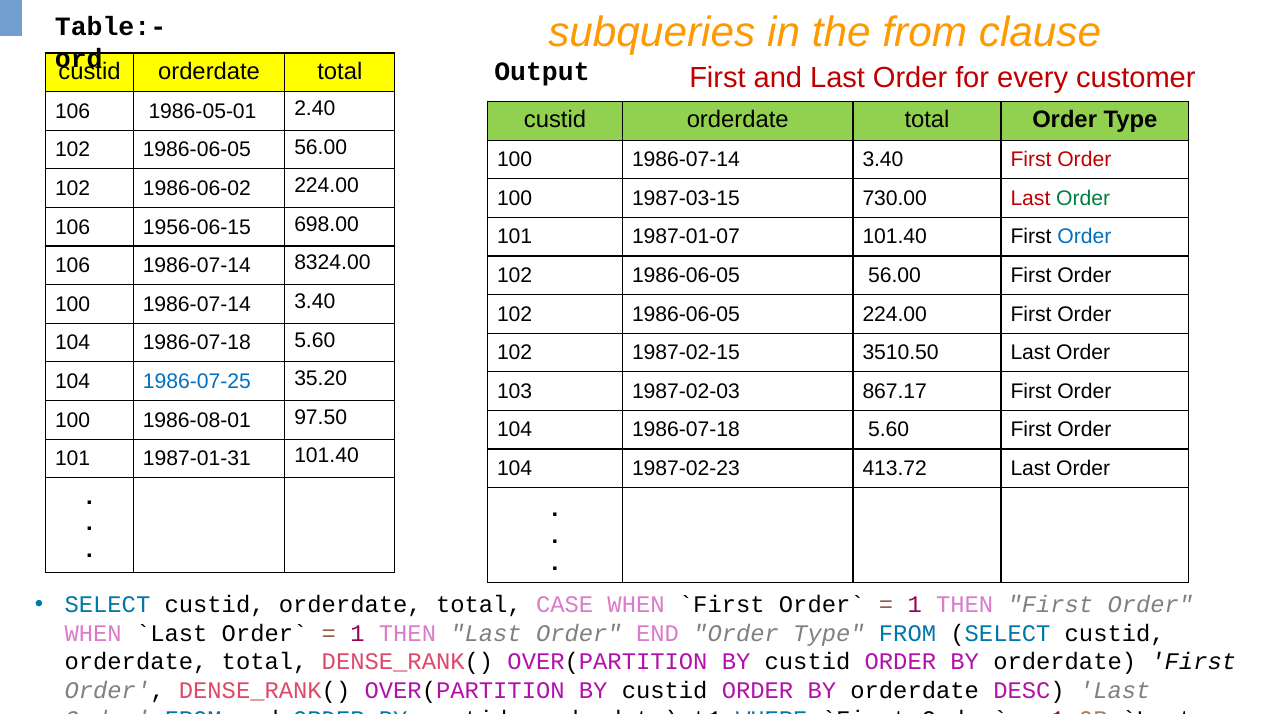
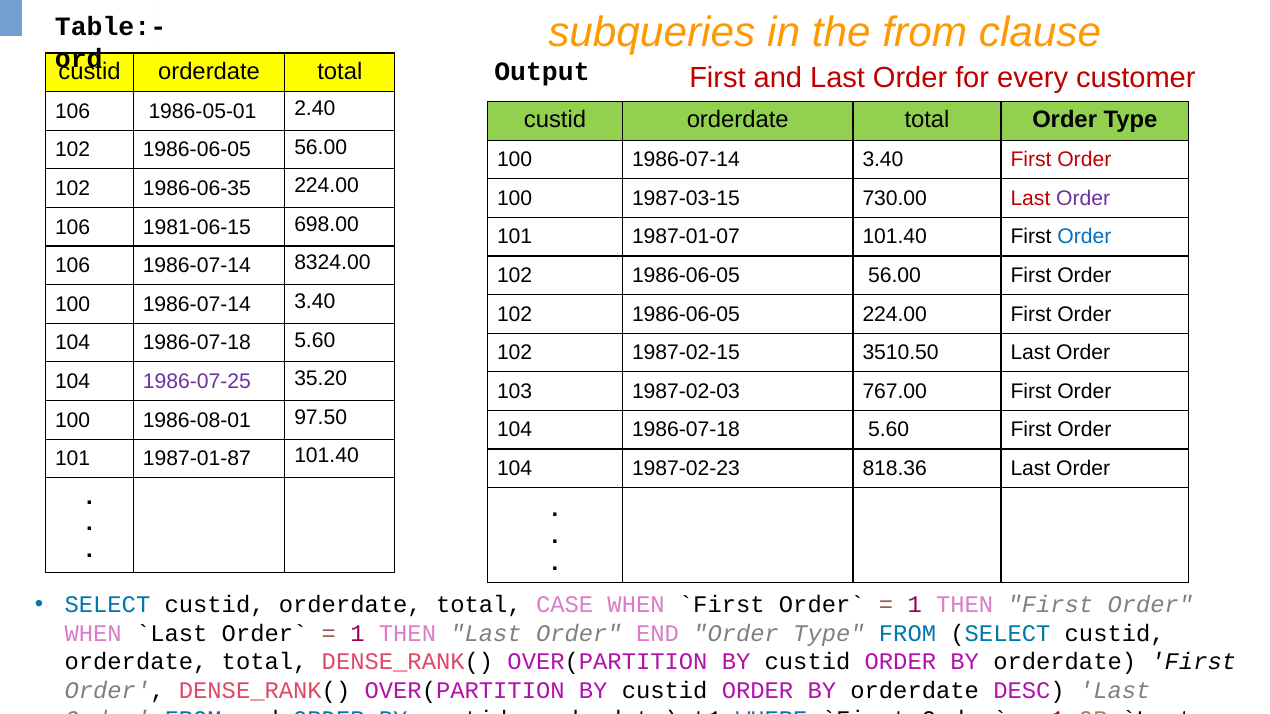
1986-06-02: 1986-06-02 -> 1986-06-35
Order at (1083, 198) colour: green -> purple
1956-06-15: 1956-06-15 -> 1981-06-15
1986-07-25 colour: blue -> purple
867.17: 867.17 -> 767.00
1987-01-31: 1987-01-31 -> 1987-01-87
413.72: 413.72 -> 818.36
